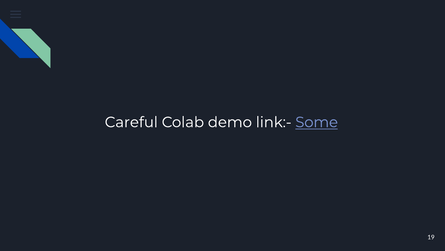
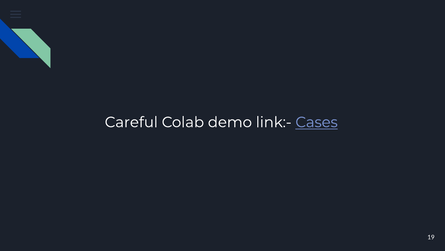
Some: Some -> Cases
